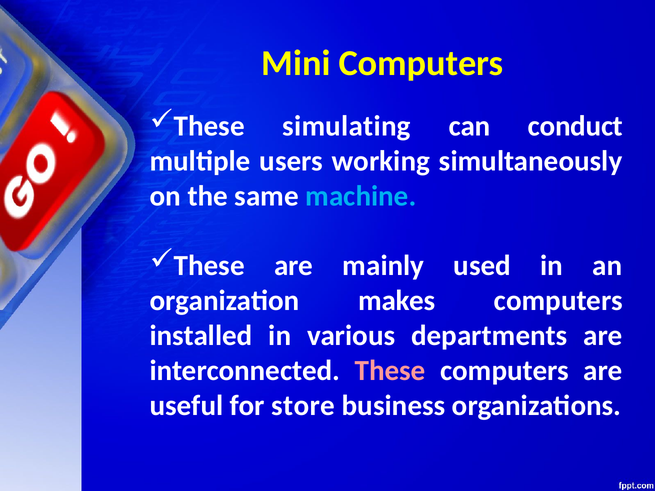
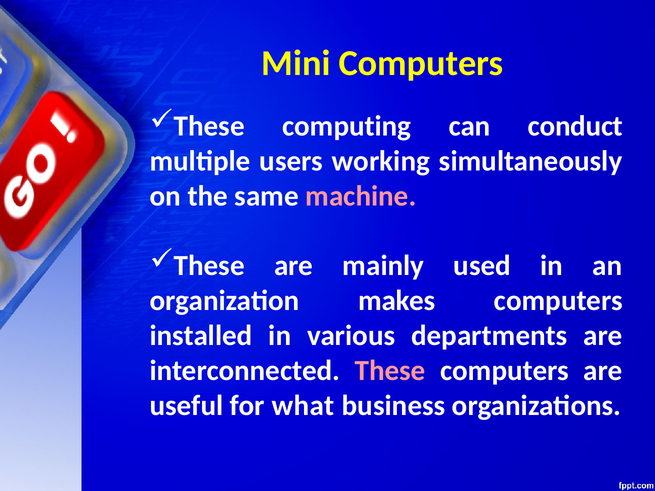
simulating: simulating -> computing
machine colour: light blue -> pink
store: store -> what
